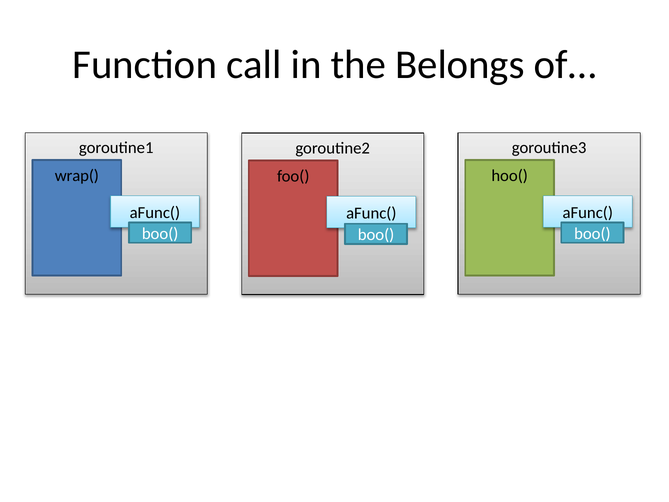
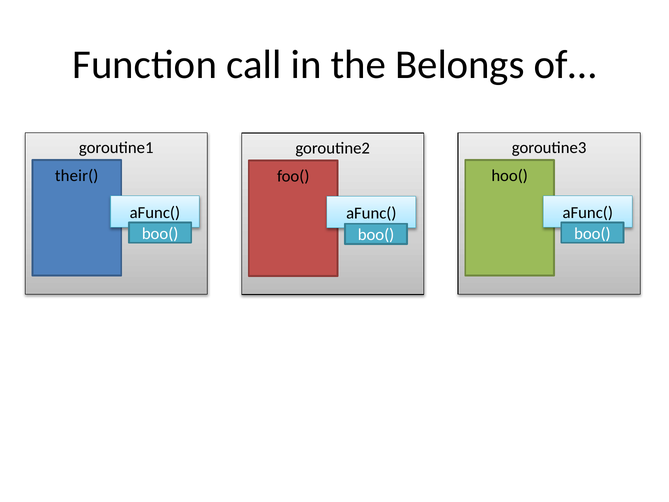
wrap(: wrap( -> their(
